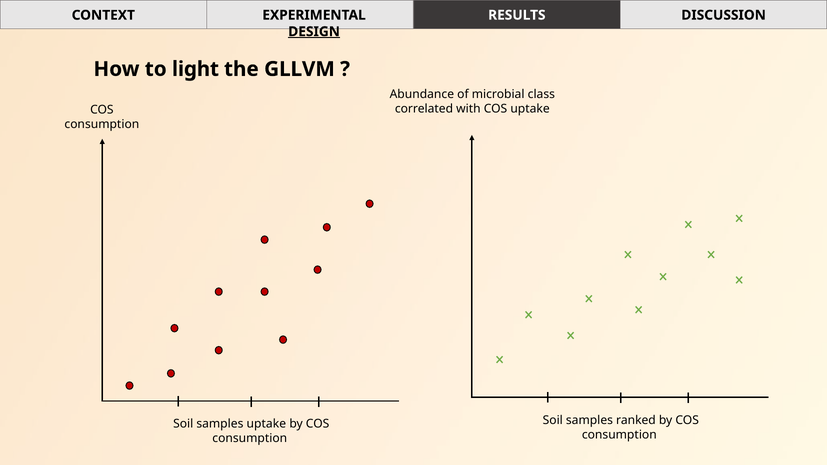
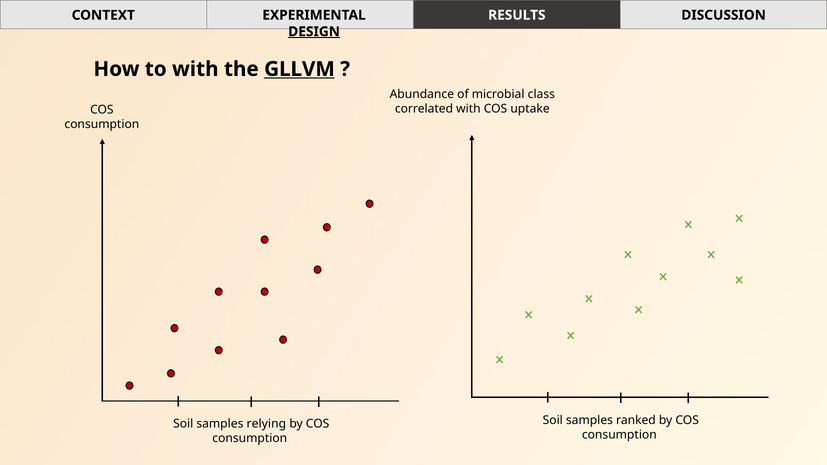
to light: light -> with
GLLVM underline: none -> present
samples uptake: uptake -> relying
